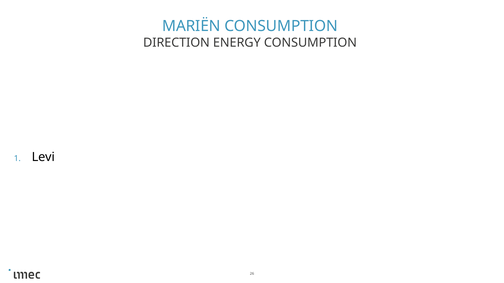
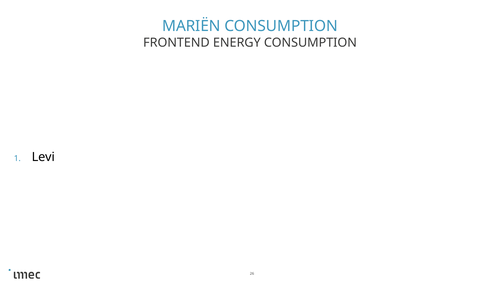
DIRECTION: DIRECTION -> FRONTEND
